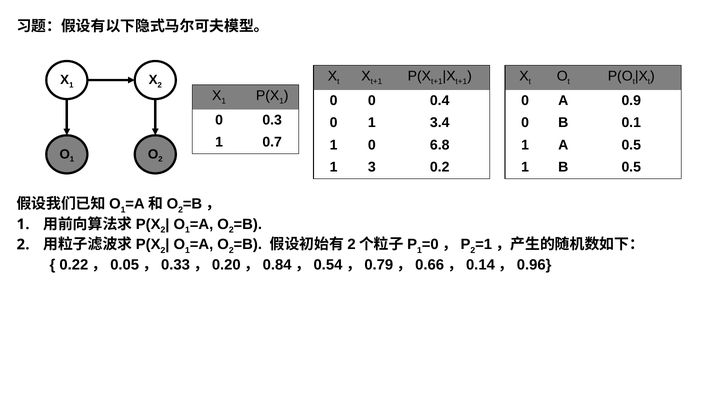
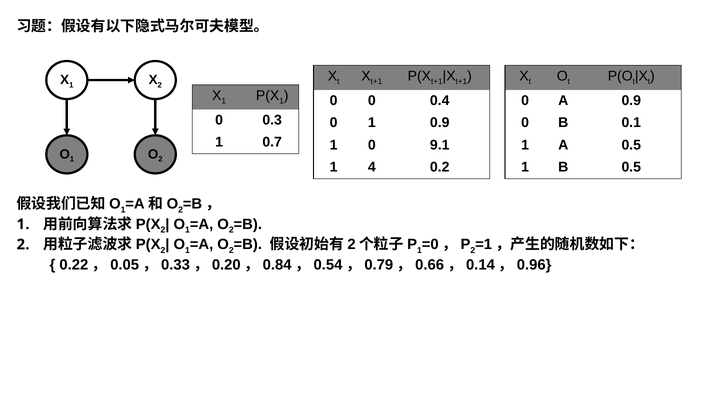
1 3.4: 3.4 -> 0.9
6.8: 6.8 -> 9.1
3: 3 -> 4
